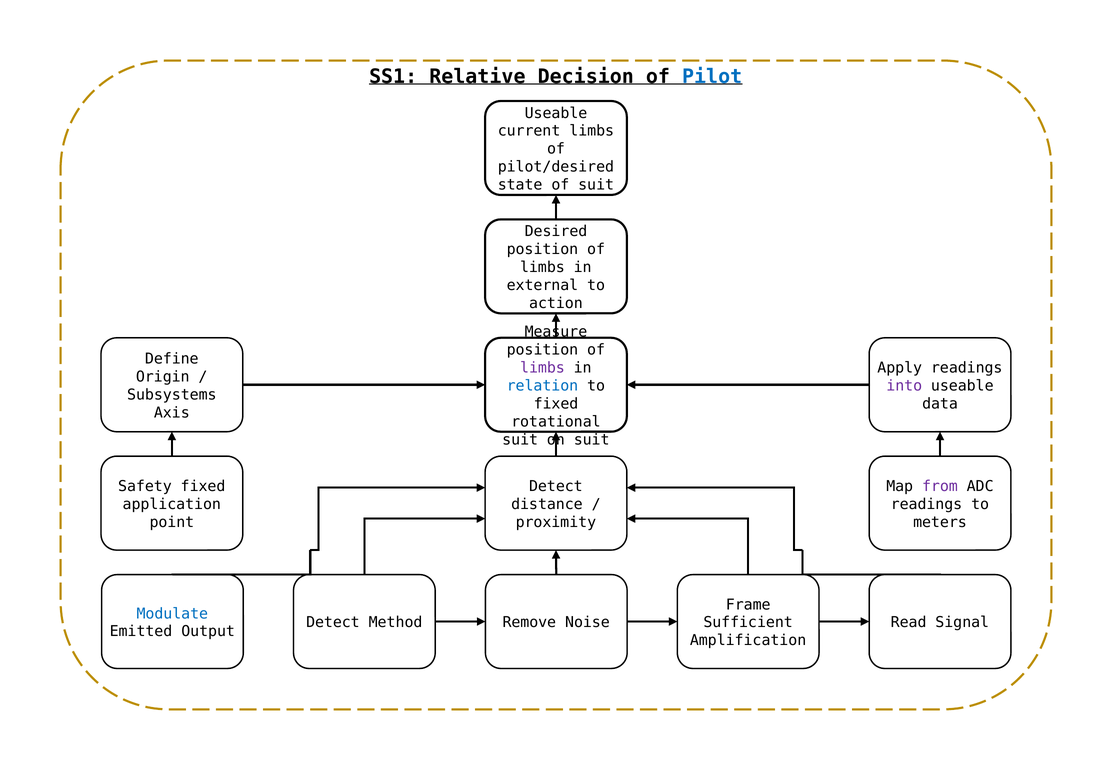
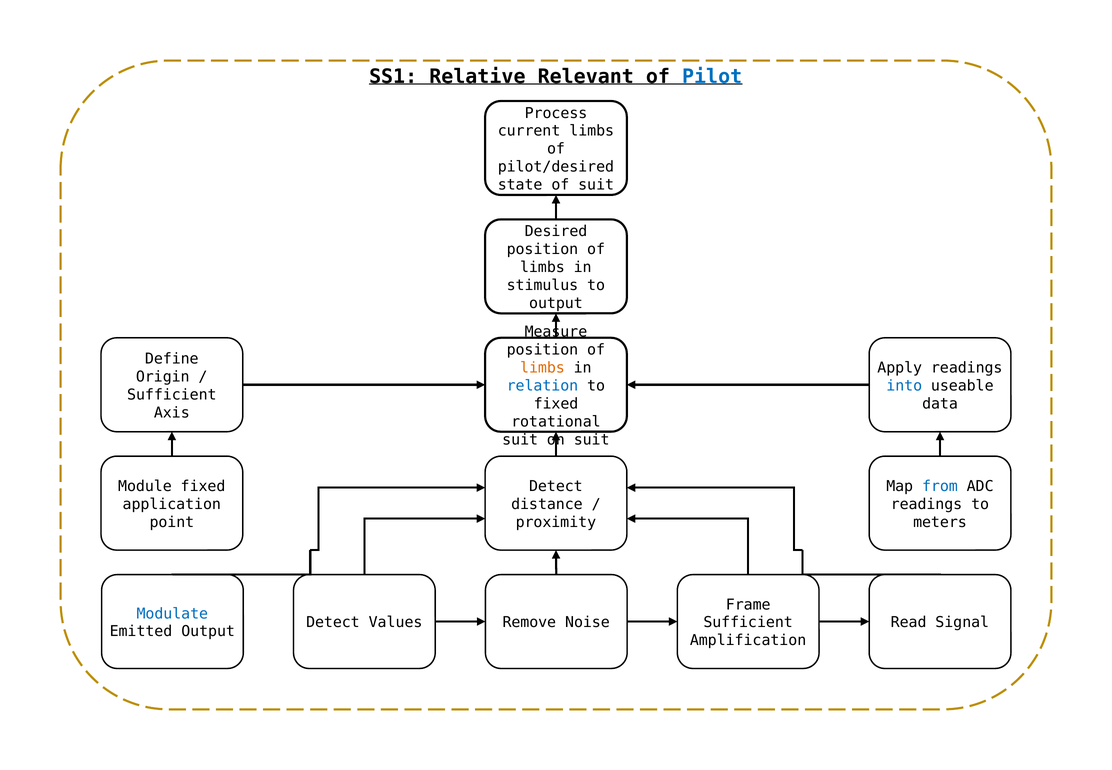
Decision: Decision -> Relevant
Useable at (556, 113): Useable -> Process
external: external -> stimulus
action at (556, 303): action -> output
limbs at (542, 368) colour: purple -> orange
into colour: purple -> blue
Subsystems at (172, 395): Subsystems -> Sufficient
Safety: Safety -> Module
from colour: purple -> blue
Method: Method -> Values
